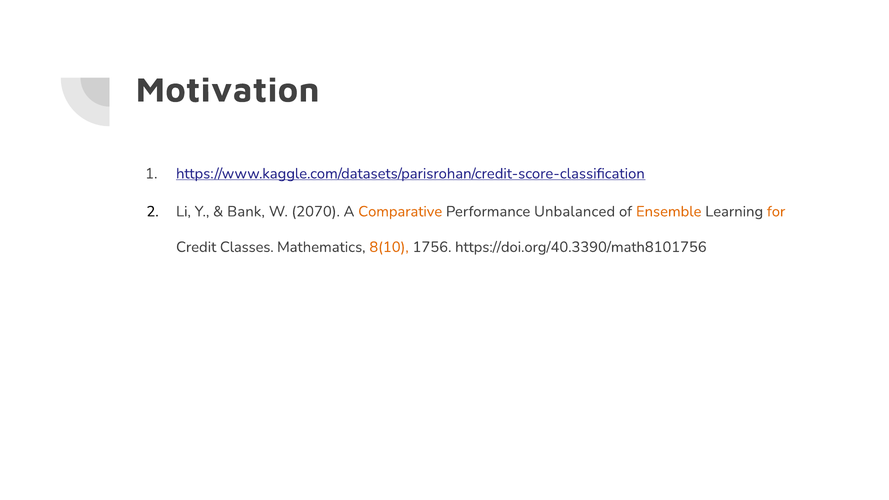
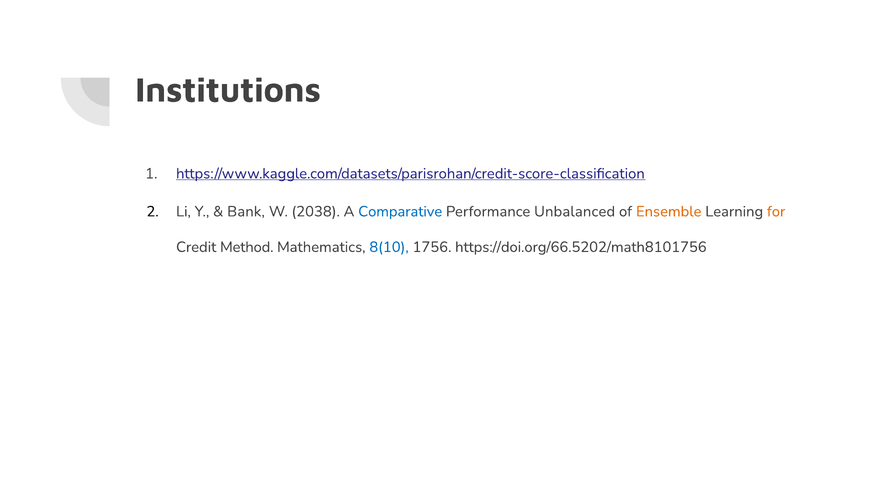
Motivation: Motivation -> Institutions
2070: 2070 -> 2038
Comparative colour: orange -> blue
Classes: Classes -> Method
8(10 colour: orange -> blue
https://doi.org/40.3390/math8101756: https://doi.org/40.3390/math8101756 -> https://doi.org/66.5202/math8101756
